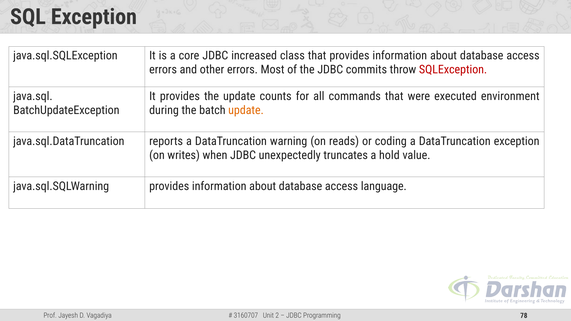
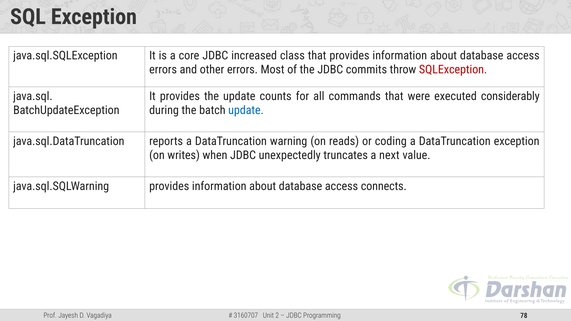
environment: environment -> considerably
update at (246, 110) colour: orange -> blue
hold: hold -> next
language: language -> connects
